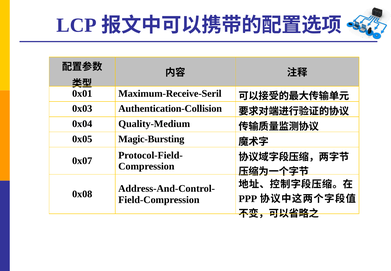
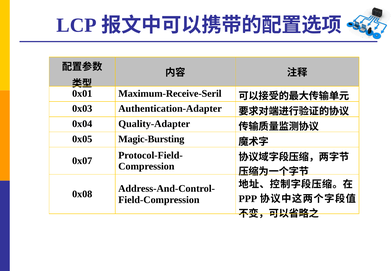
Authentication-Collision: Authentication-Collision -> Authentication-Adapter
Quality-Medium: Quality-Medium -> Quality-Adapter
